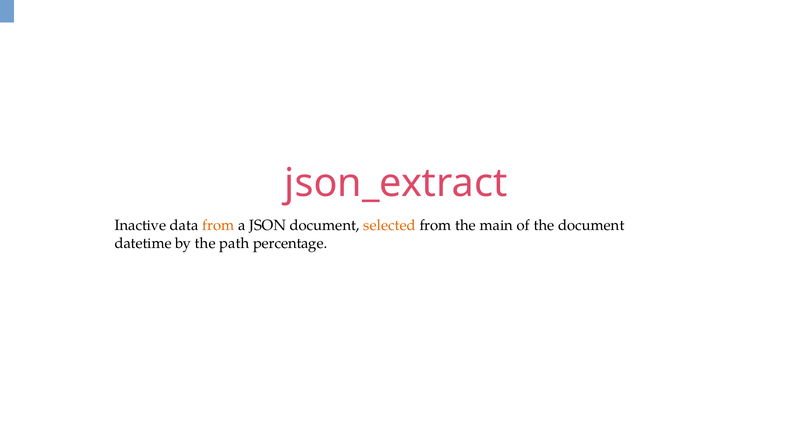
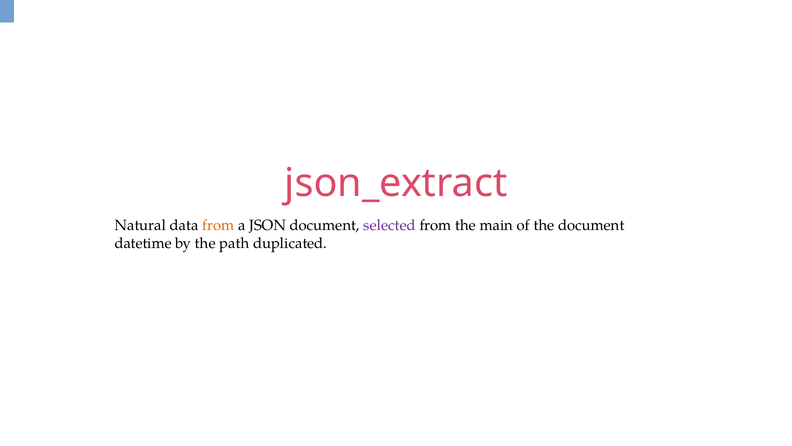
Inactive: Inactive -> Natural
selected colour: orange -> purple
percentage: percentage -> duplicated
